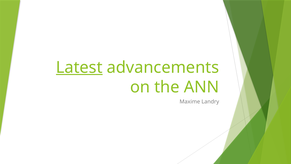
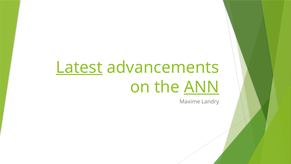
ANN underline: none -> present
